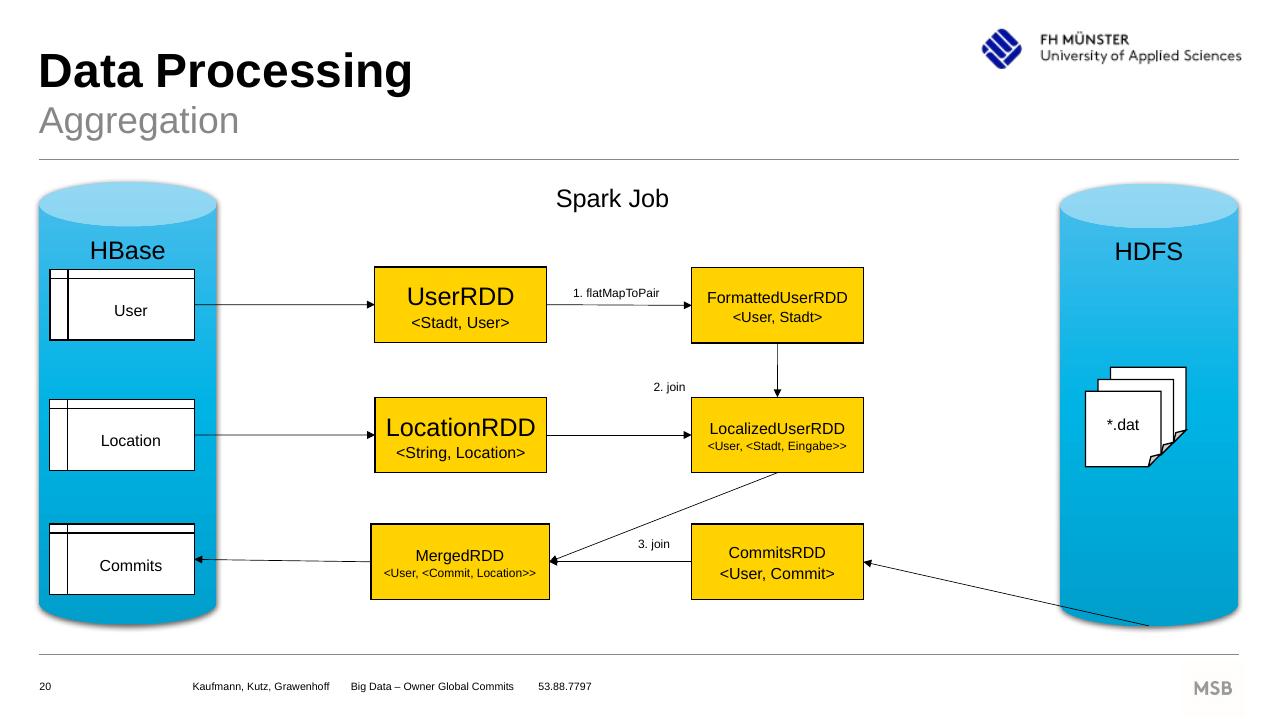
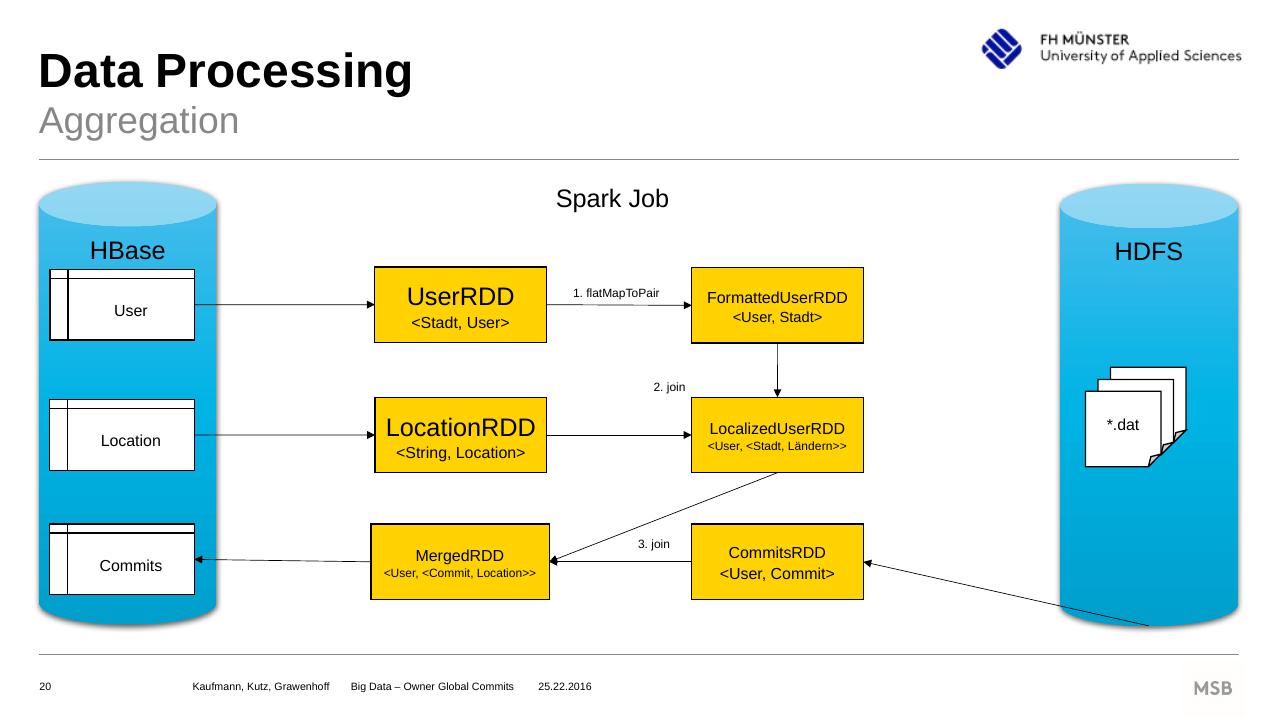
Eingabe>>: Eingabe>> -> Ländern>>
53.88.7797: 53.88.7797 -> 25.22.2016
